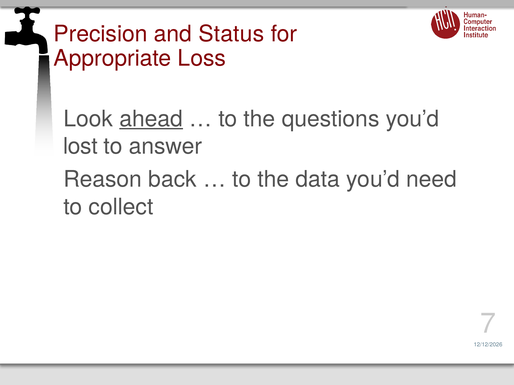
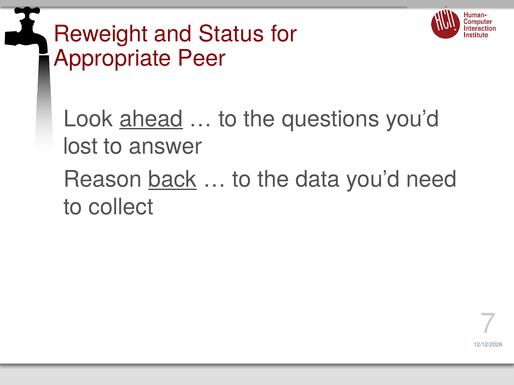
Precision: Precision -> Reweight
Loss: Loss -> Peer
back underline: none -> present
